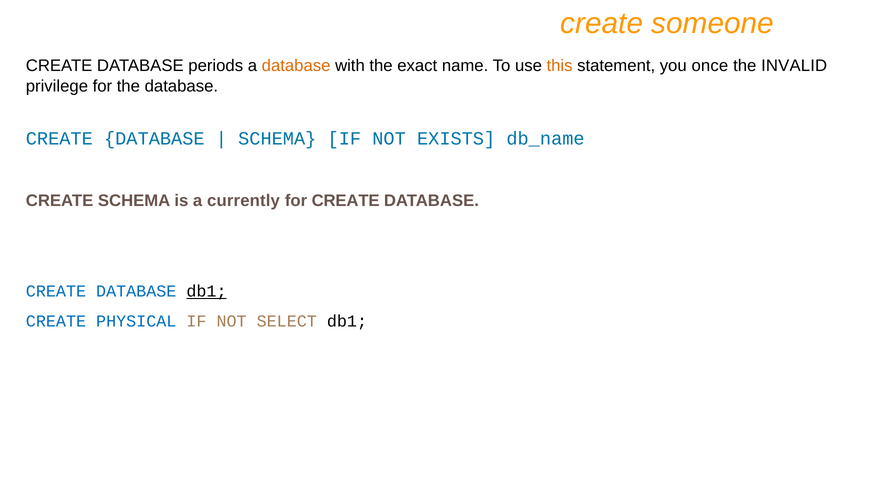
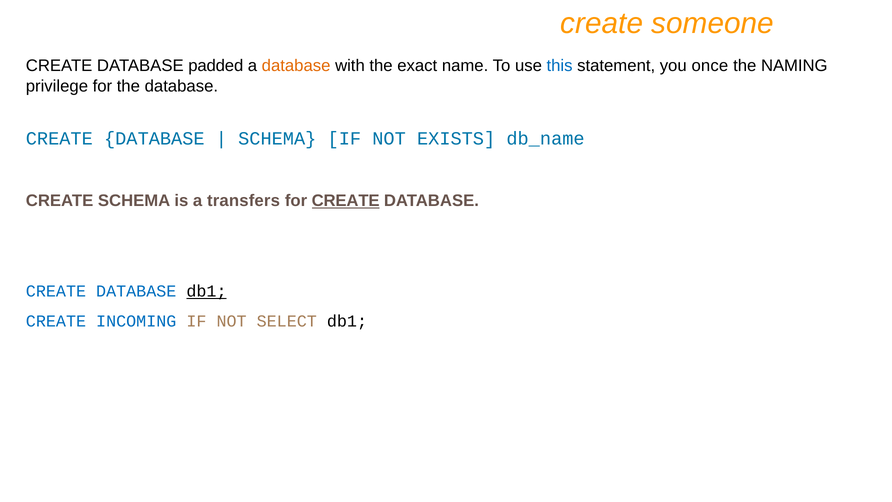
periods: periods -> padded
this colour: orange -> blue
INVALID: INVALID -> NAMING
currently: currently -> transfers
CREATE at (346, 201) underline: none -> present
PHYSICAL: PHYSICAL -> INCOMING
